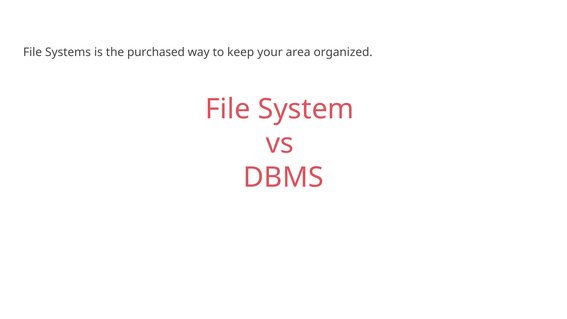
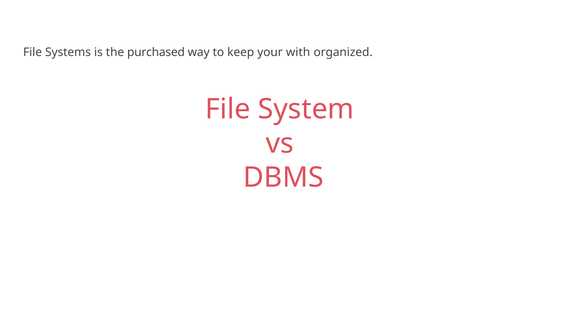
area: area -> with
